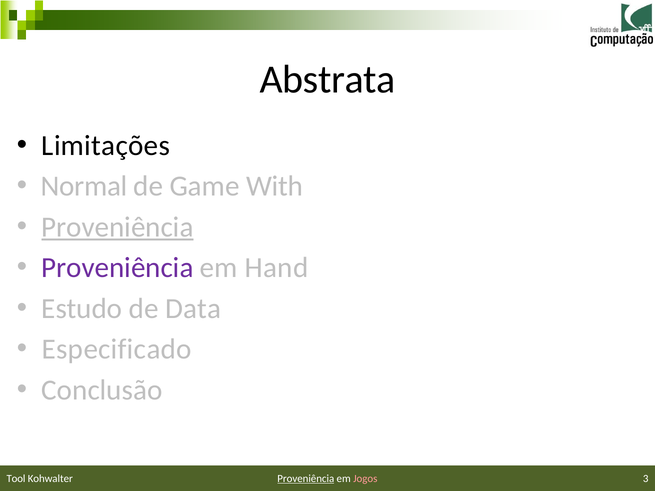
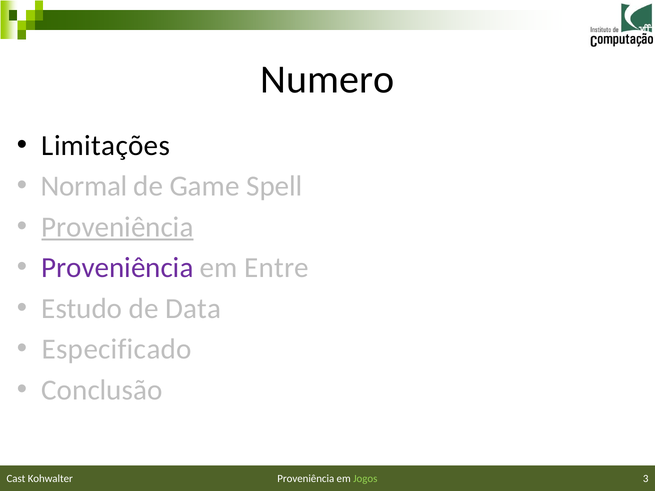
Abstrata: Abstrata -> Numero
With: With -> Spell
Hand: Hand -> Entre
Proveniência at (306, 479) underline: present -> none
Jogos colour: pink -> light green
Tool: Tool -> Cast
